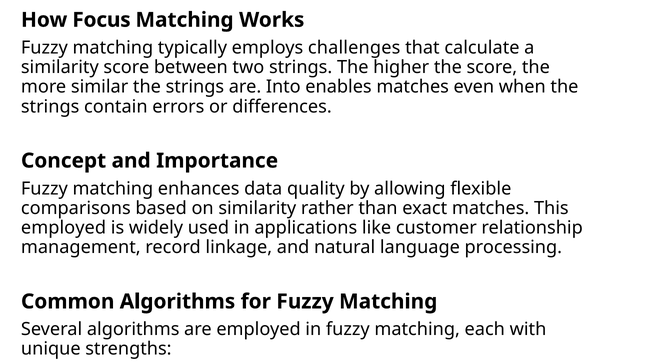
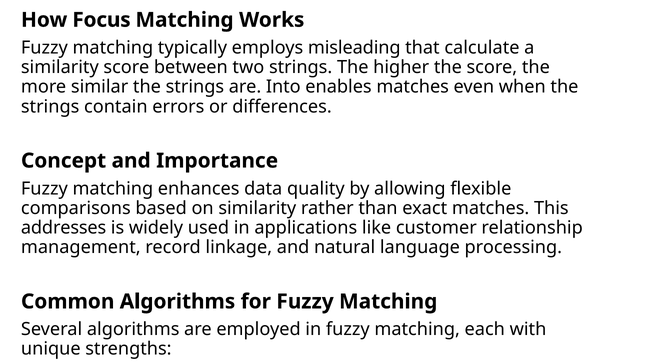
challenges: challenges -> misleading
employed at (64, 228): employed -> addresses
